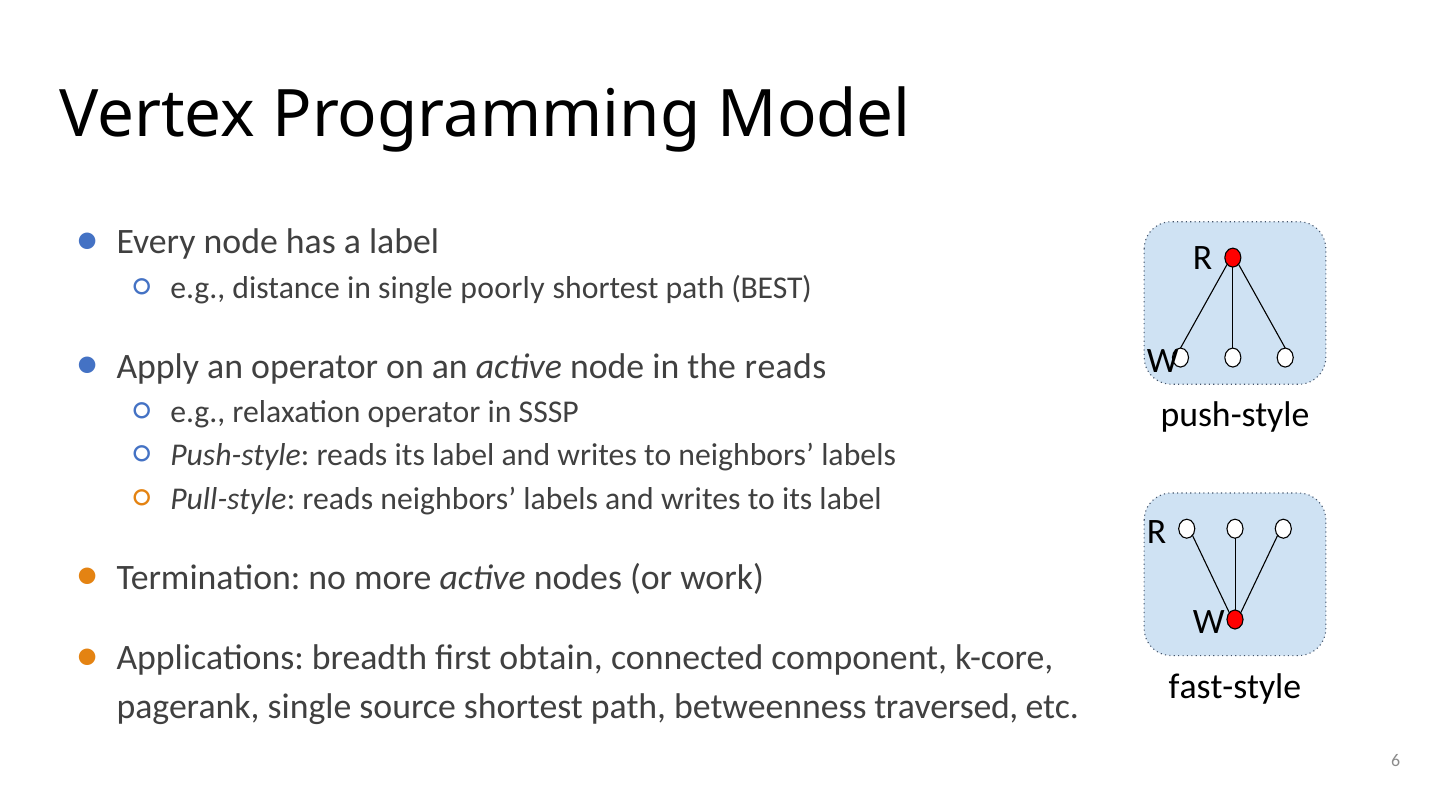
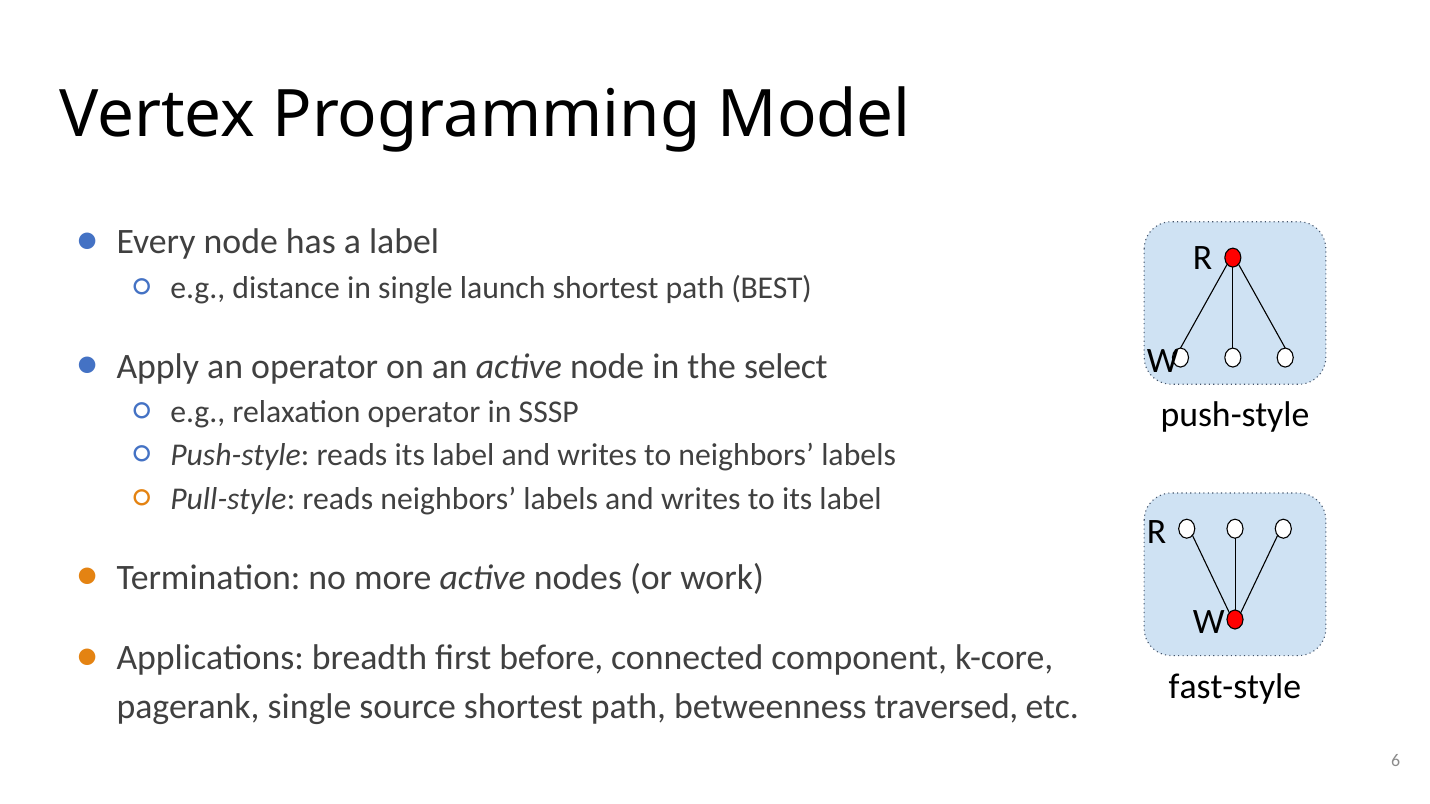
poorly: poorly -> launch
the reads: reads -> select
obtain: obtain -> before
